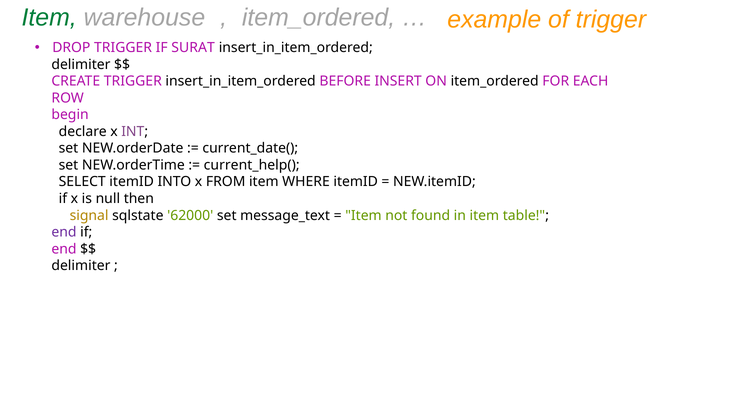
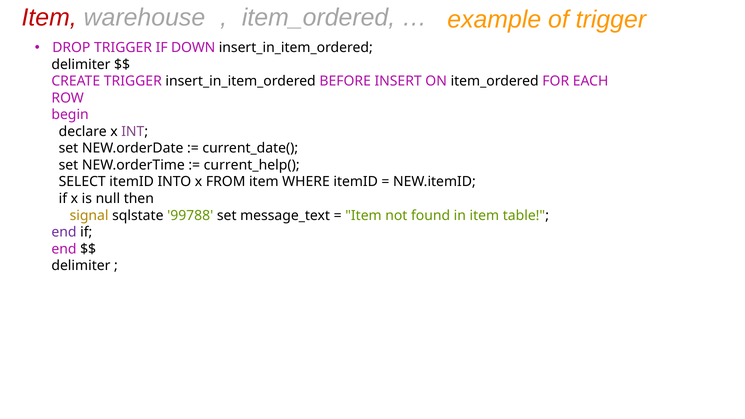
Item at (49, 18) colour: green -> red
SURAT: SURAT -> DOWN
62000: 62000 -> 99788
